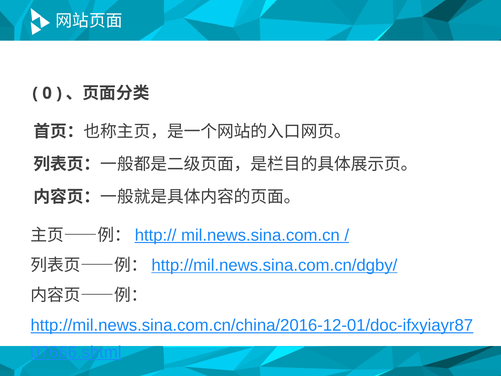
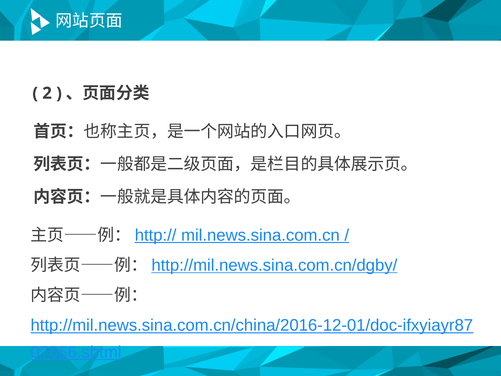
0: 0 -> 2
